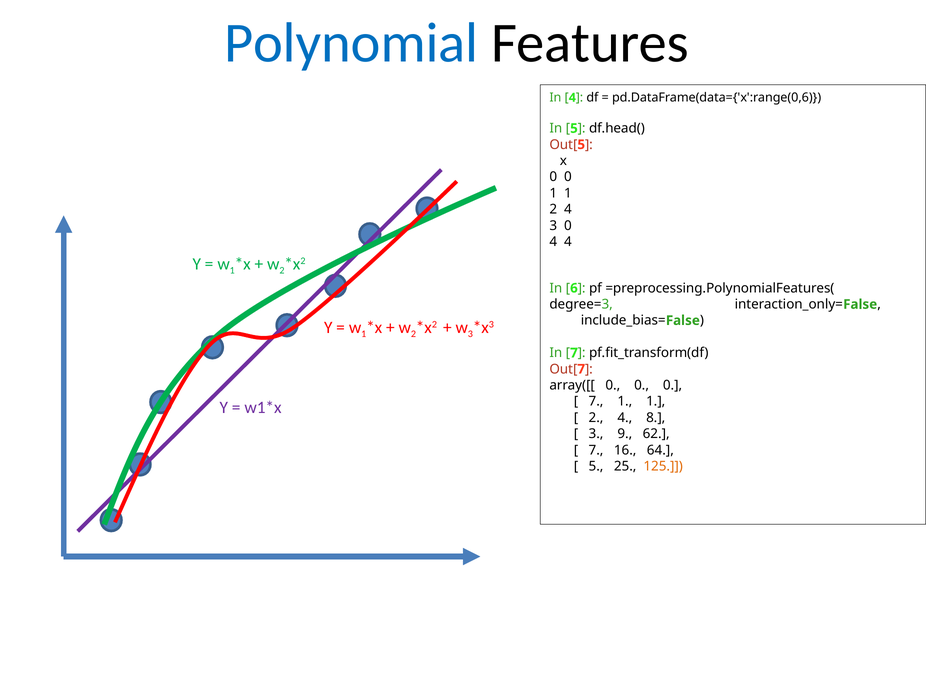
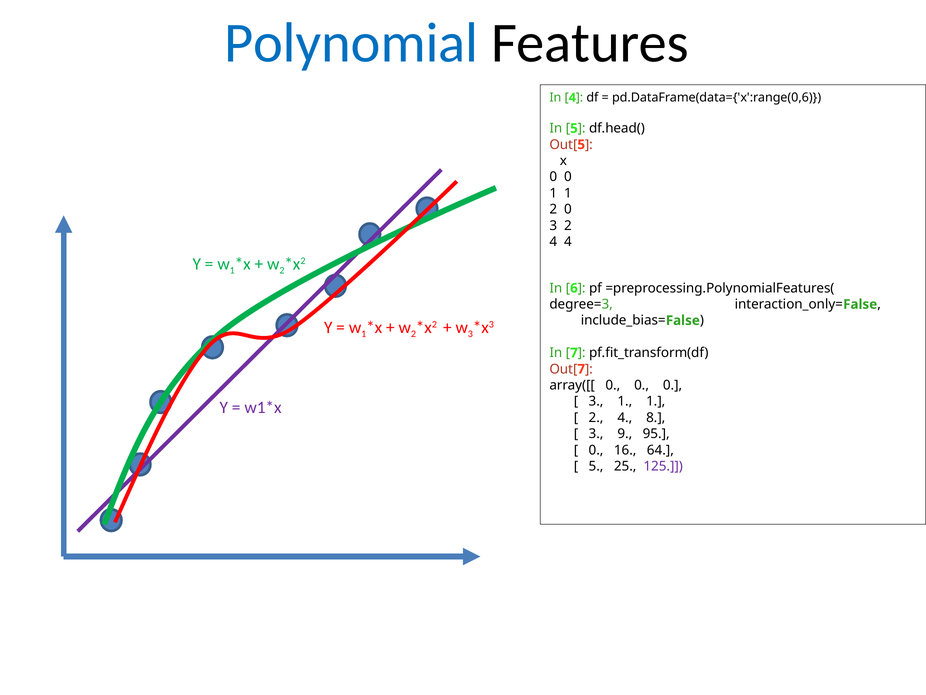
4 at (568, 209): 4 -> 0
3 0: 0 -> 2
7 at (596, 401): 7 -> 3
62: 62 -> 95
7 at (596, 450): 7 -> 0
125 colour: orange -> purple
